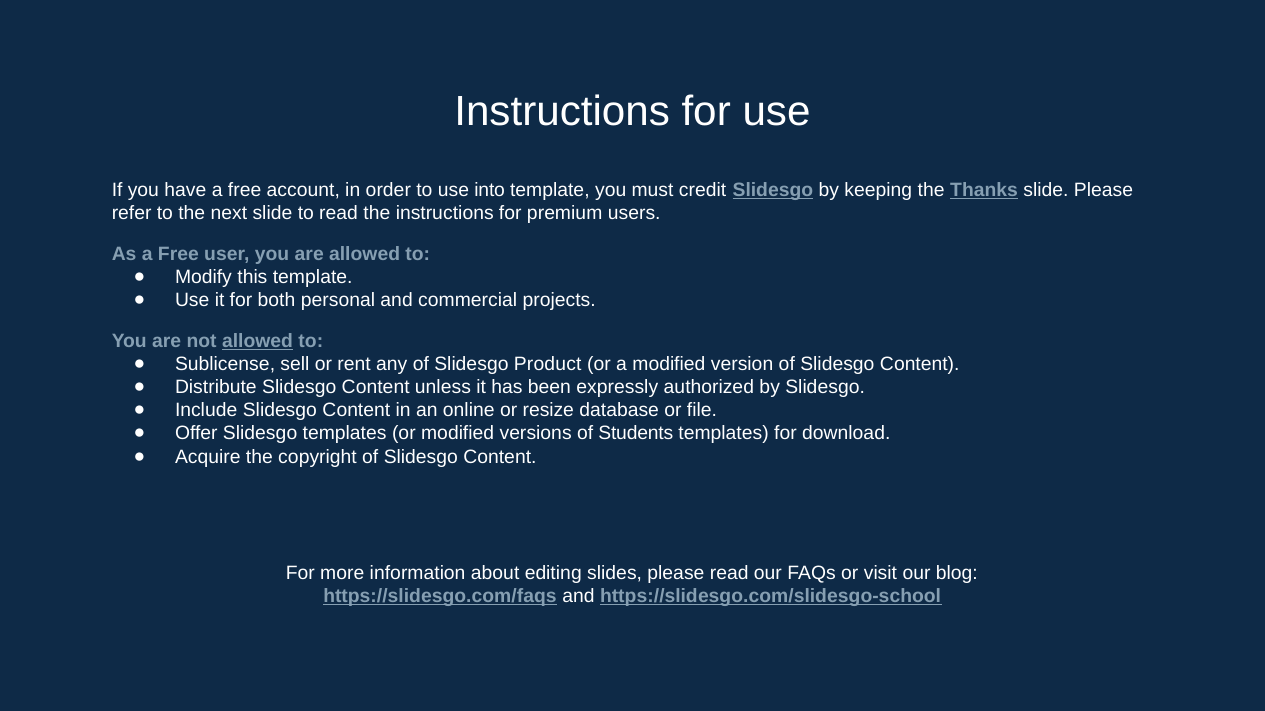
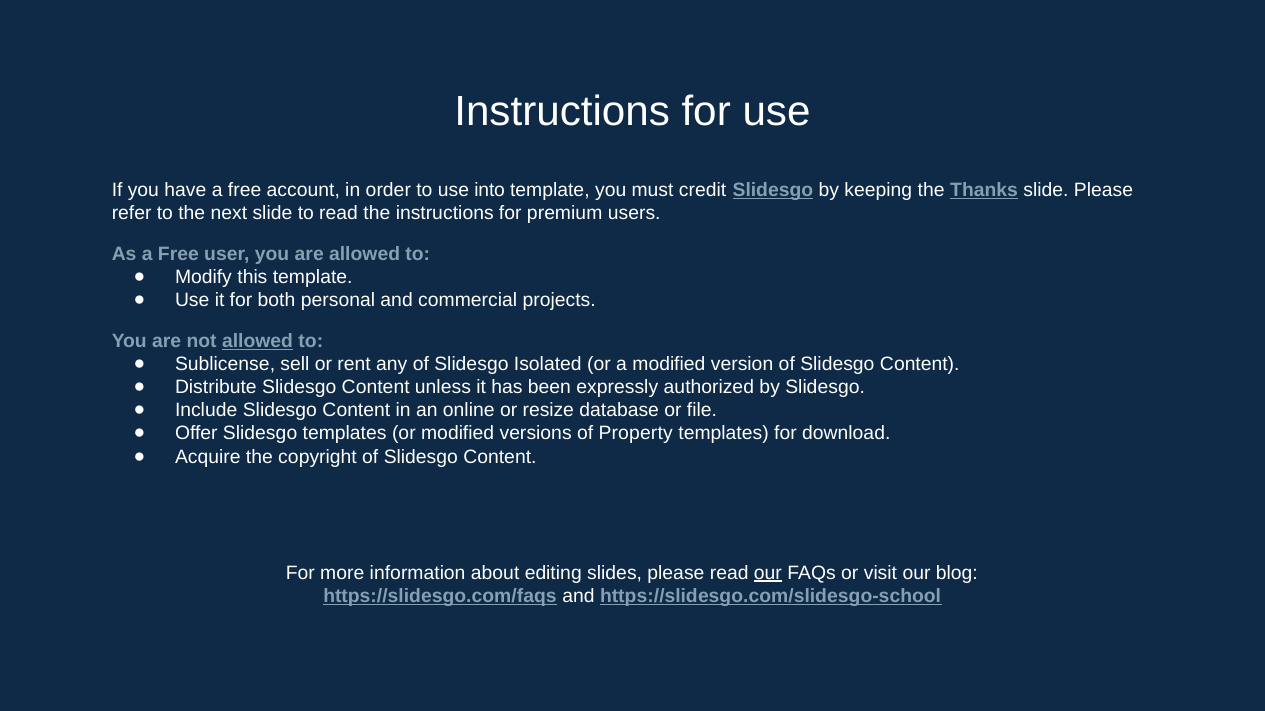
Product: Product -> Isolated
Students: Students -> Property
our at (768, 573) underline: none -> present
